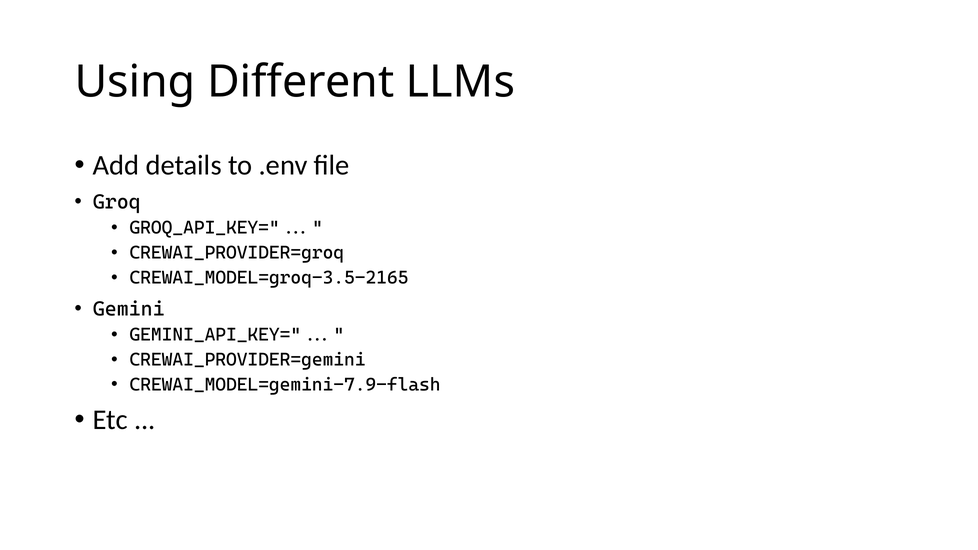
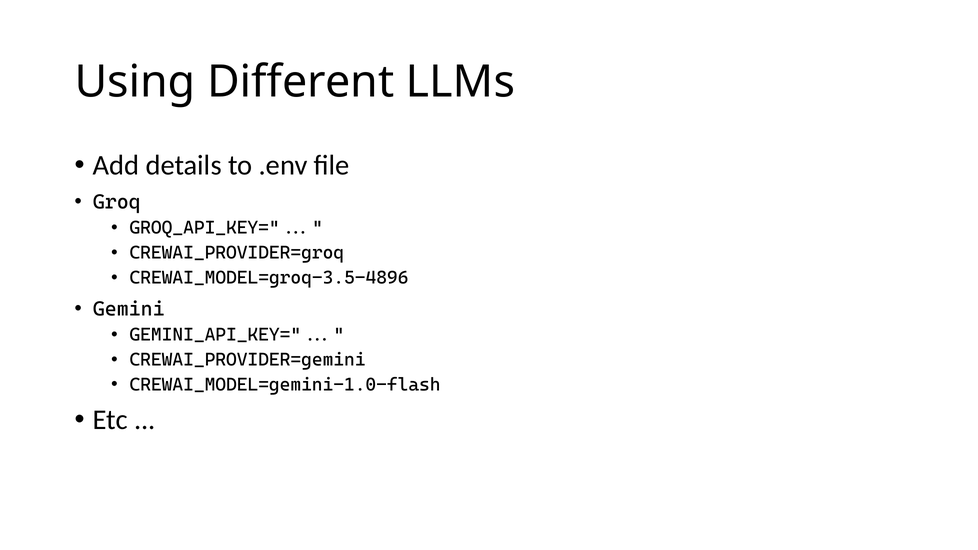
CREWAI_MODEL=groq-3.5-2165: CREWAI_MODEL=groq-3.5-2165 -> CREWAI_MODEL=groq-3.5-4896
CREWAI_MODEL=gemini-7.9-flash: CREWAI_MODEL=gemini-7.9-flash -> CREWAI_MODEL=gemini-1.0-flash
